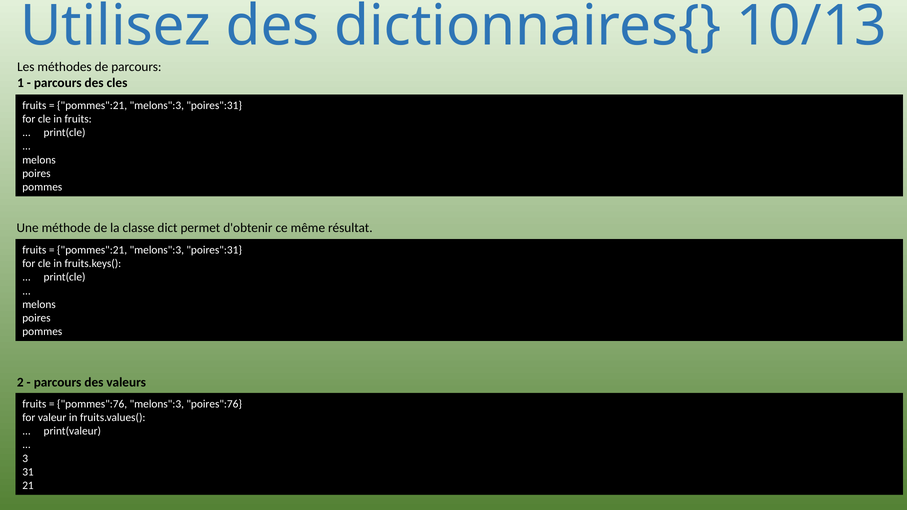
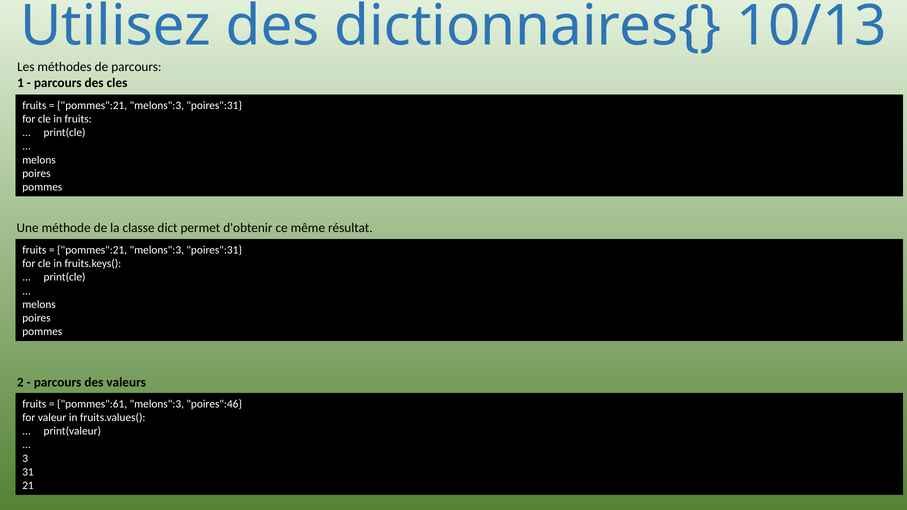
pommes":76: pommes":76 -> pommes":61
poires":76: poires":76 -> poires":46
